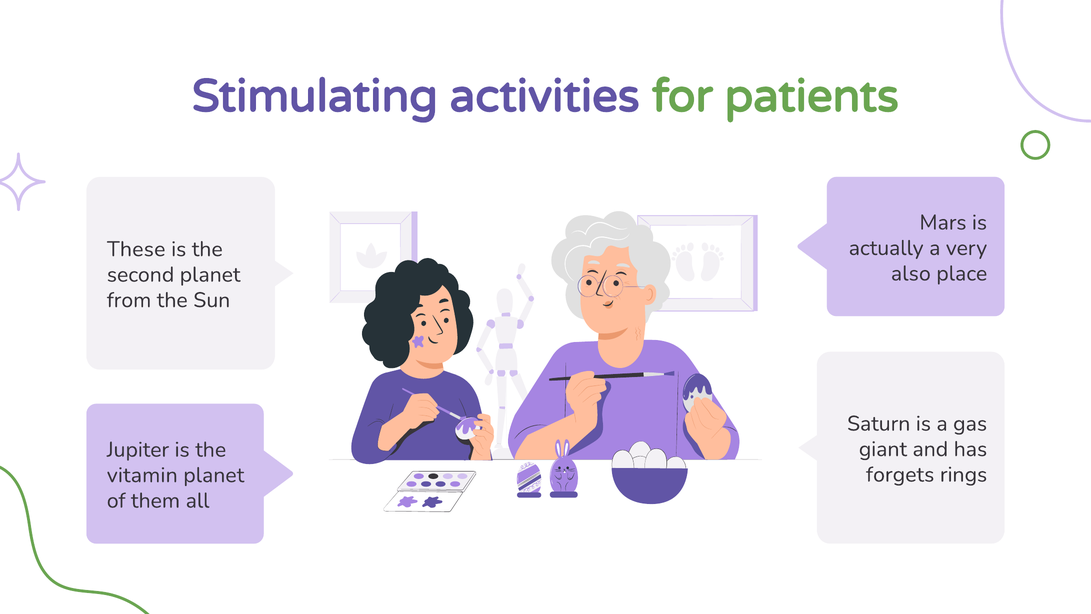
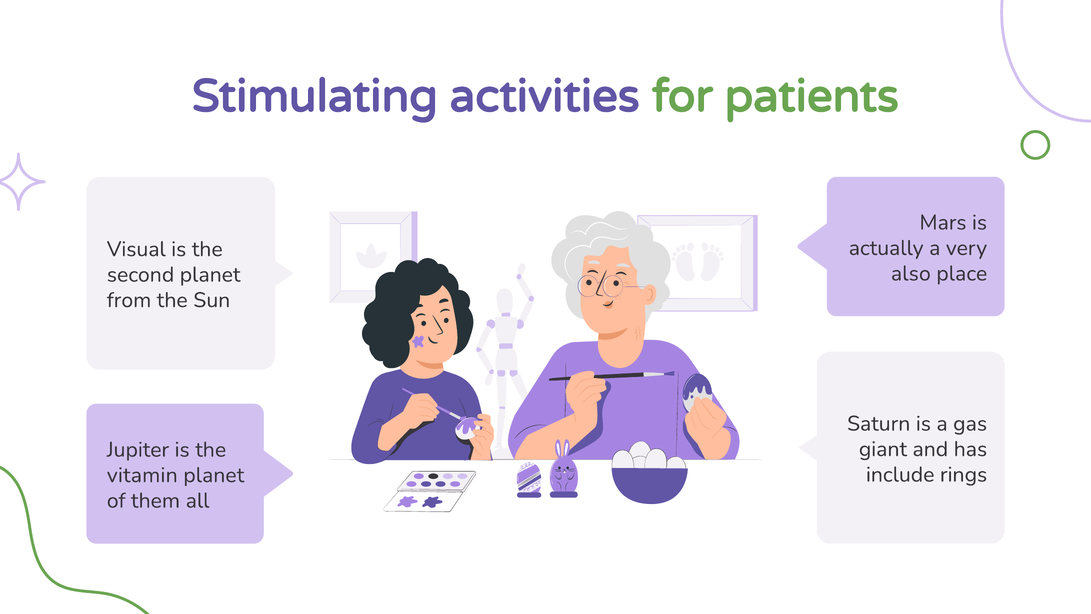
These: These -> Visual
forgets: forgets -> include
